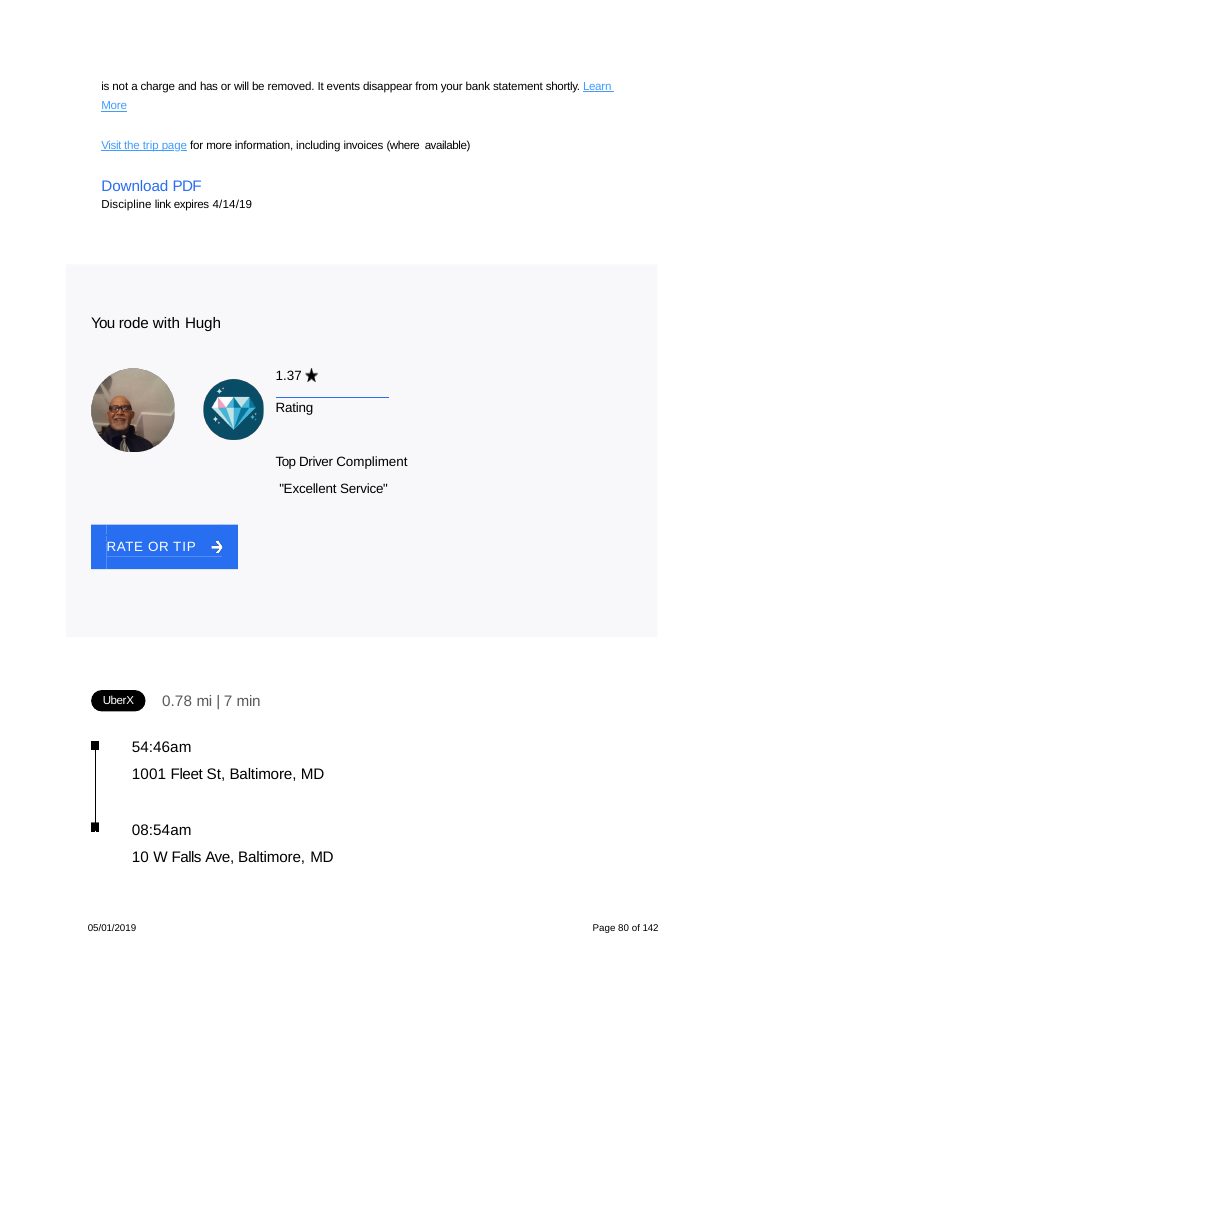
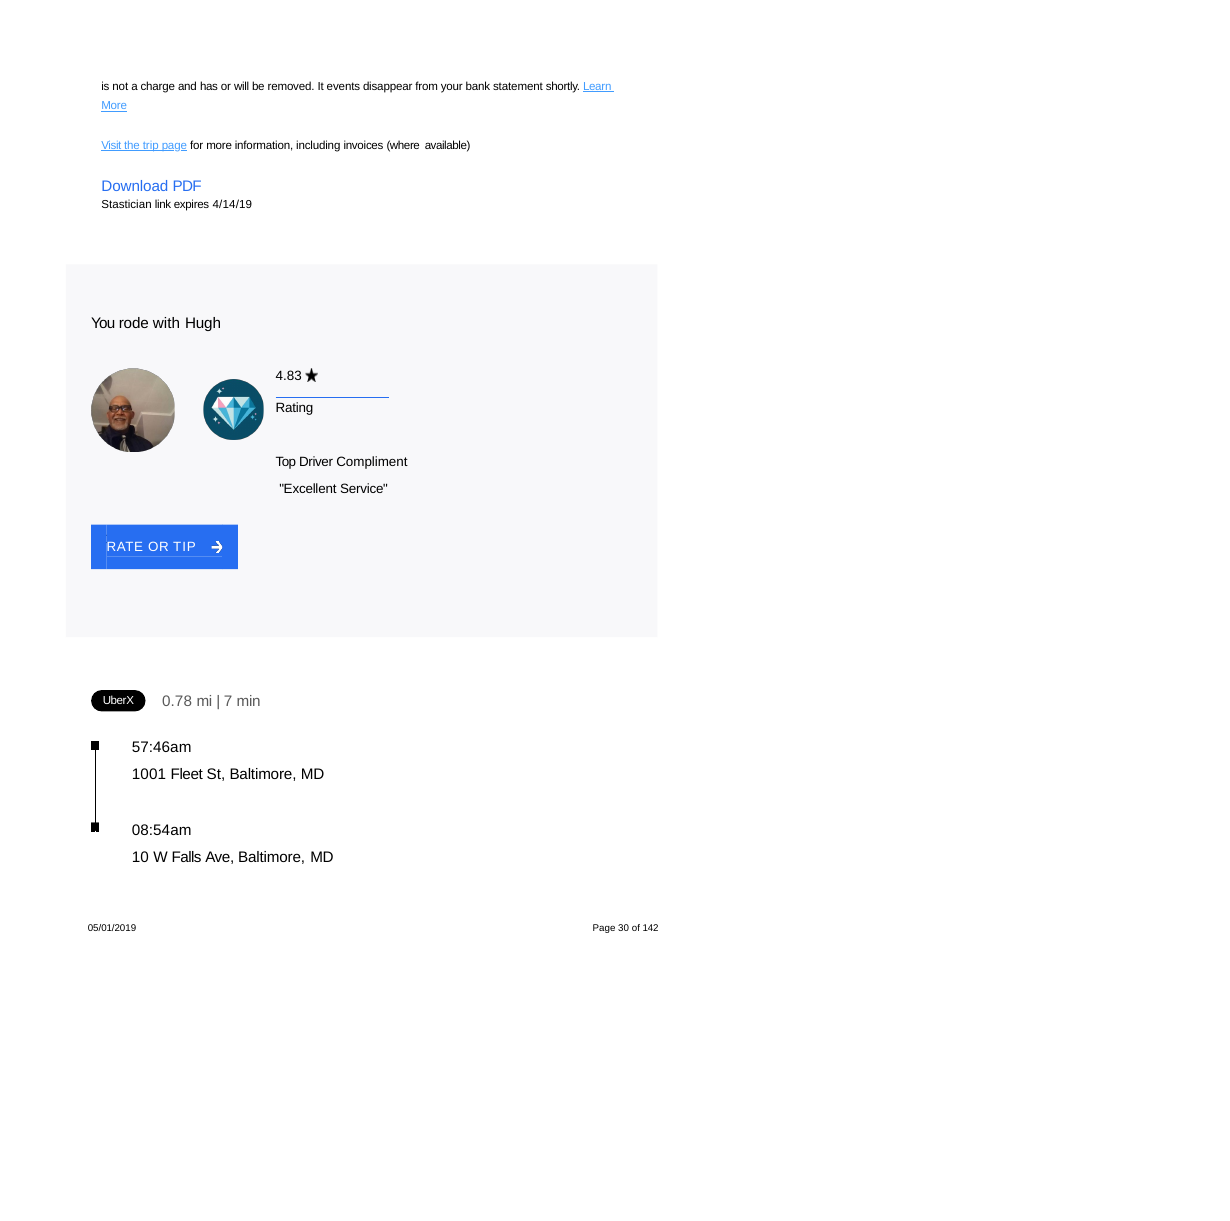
Discipline: Discipline -> Stastician
1.37: 1.37 -> 4.83
54:46am: 54:46am -> 57:46am
80: 80 -> 30
